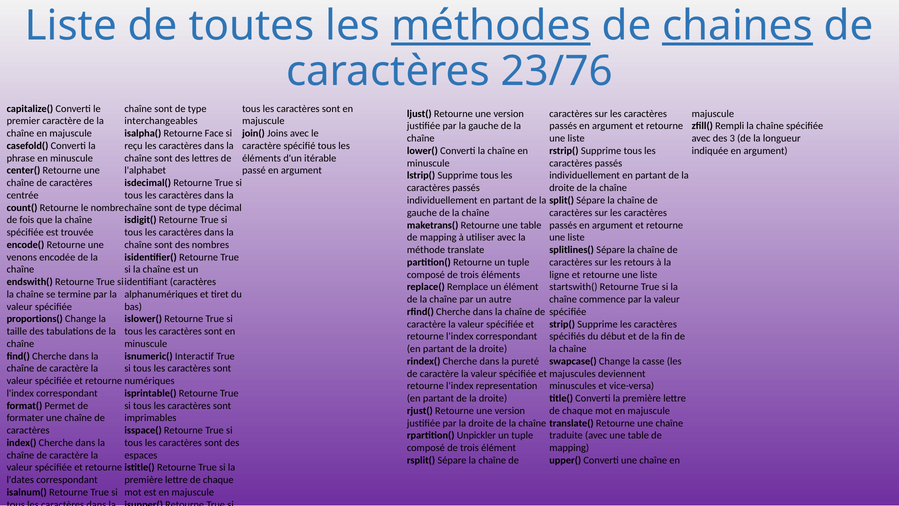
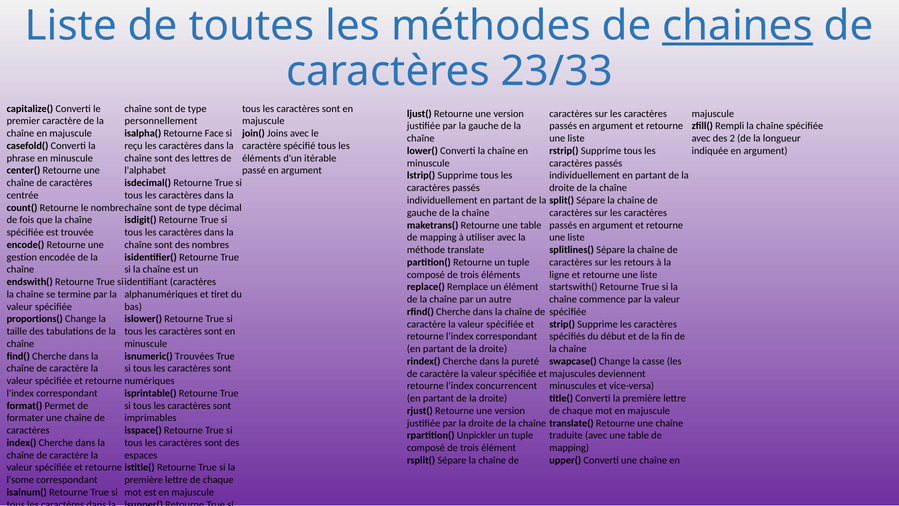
méthodes underline: present -> none
23/76: 23/76 -> 23/33
interchangeables: interchangeables -> personnellement
3: 3 -> 2
venons: venons -> gestion
Interactif: Interactif -> Trouvées
representation: representation -> concurrencent
l'dates: l'dates -> l'some
